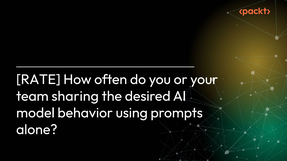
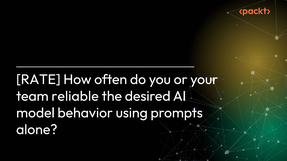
sharing: sharing -> reliable
